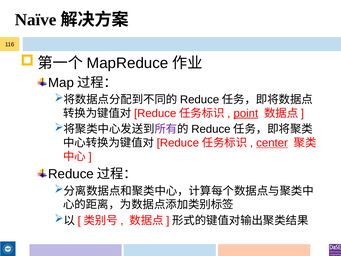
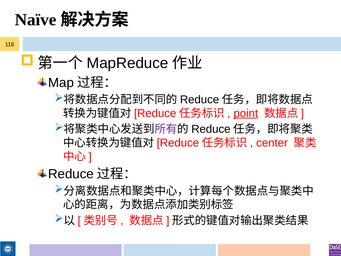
center underline: present -> none
